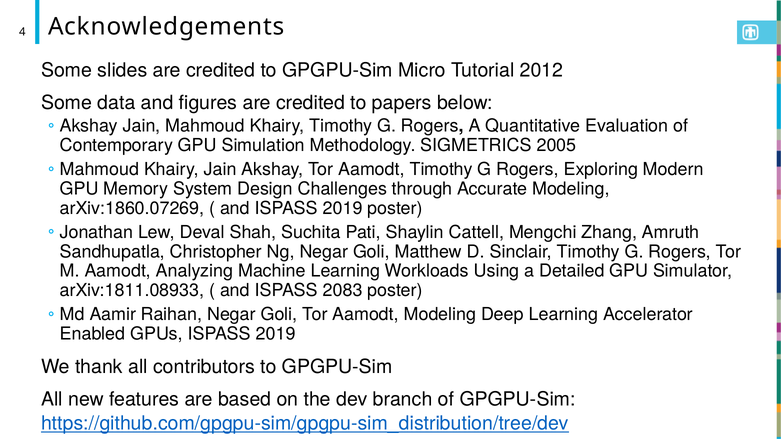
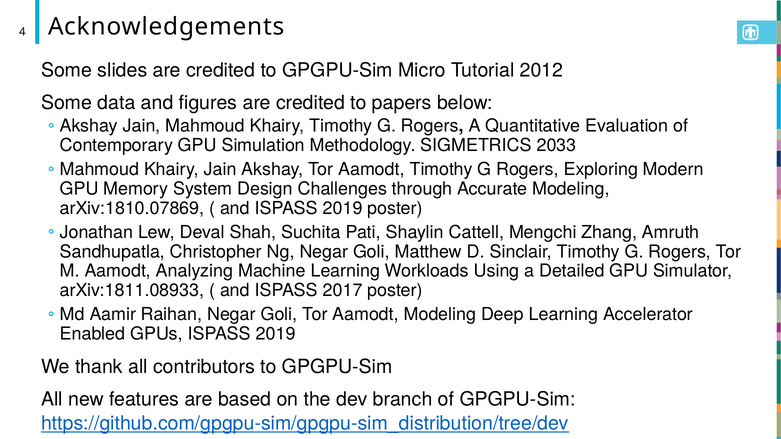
2005: 2005 -> 2033
arXiv:1860.07269: arXiv:1860.07269 -> arXiv:1810.07869
2083: 2083 -> 2017
